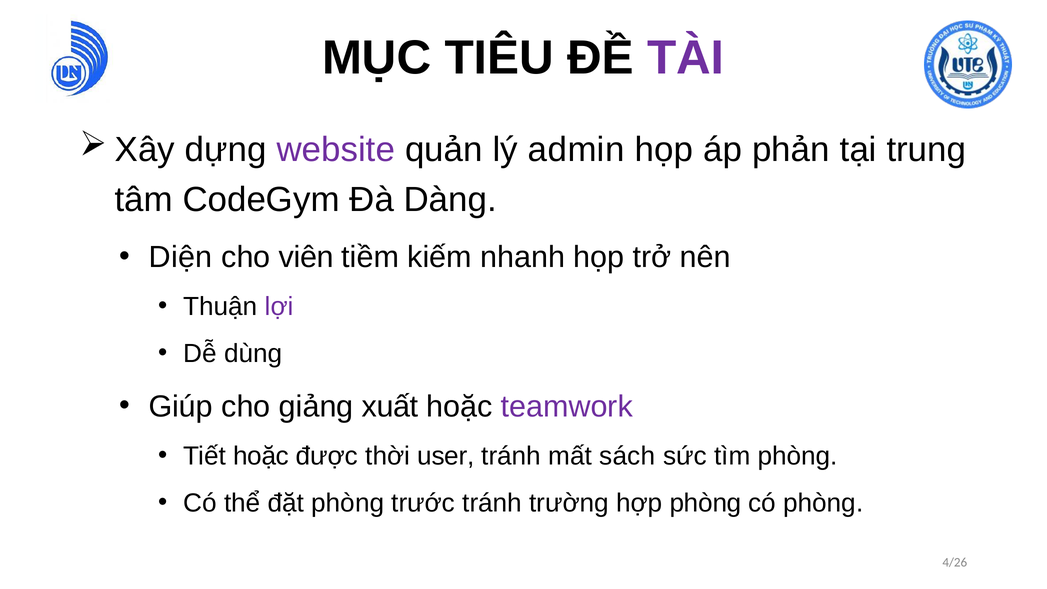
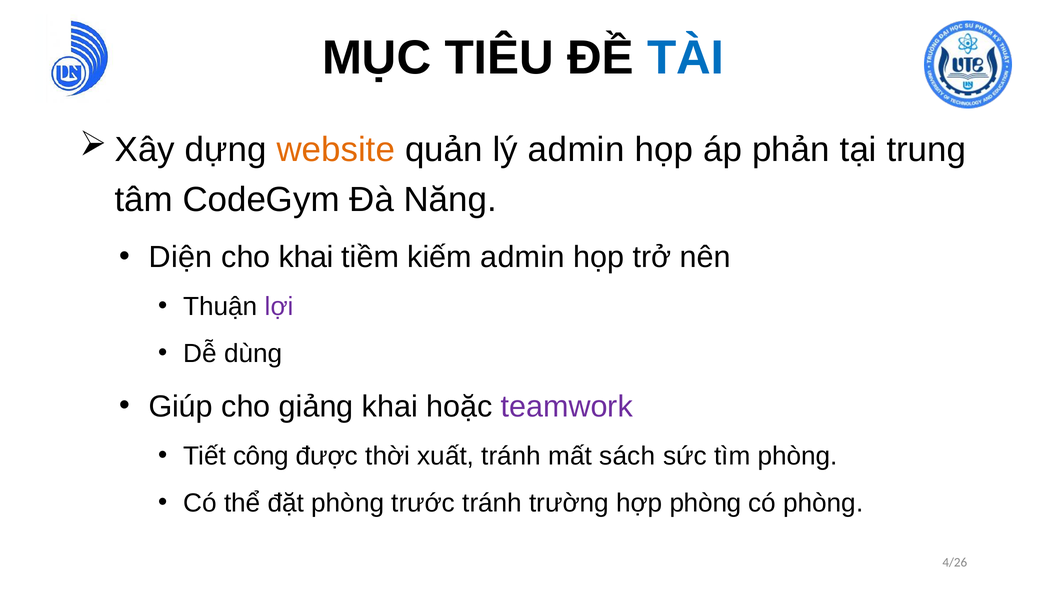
TÀI colour: purple -> blue
website colour: purple -> orange
Dàng: Dàng -> Năng
cho viên: viên -> khai
kiếm nhanh: nhanh -> admin
giảng xuất: xuất -> khai
Tiết hoặc: hoặc -> công
user: user -> xuất
